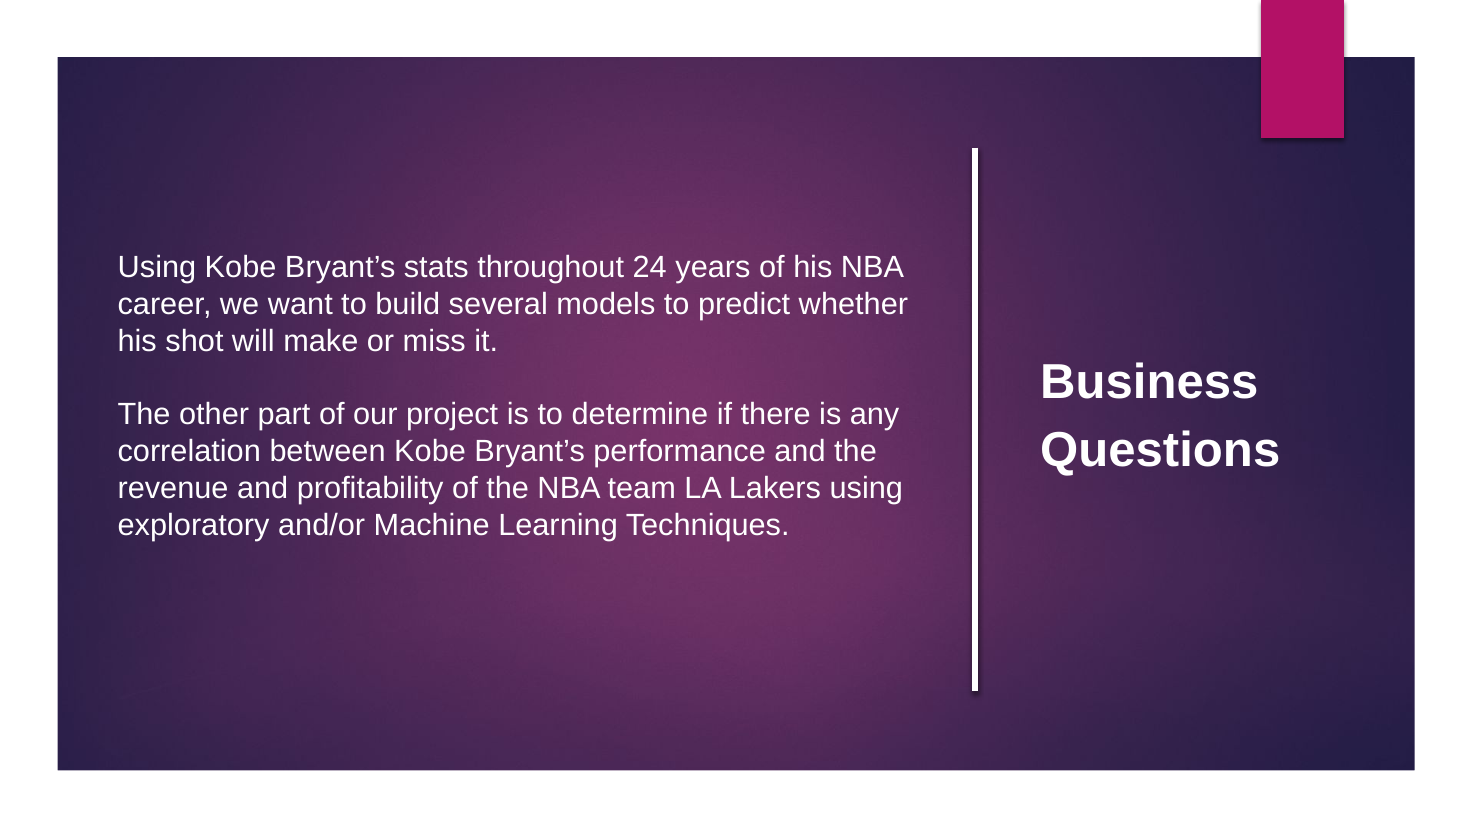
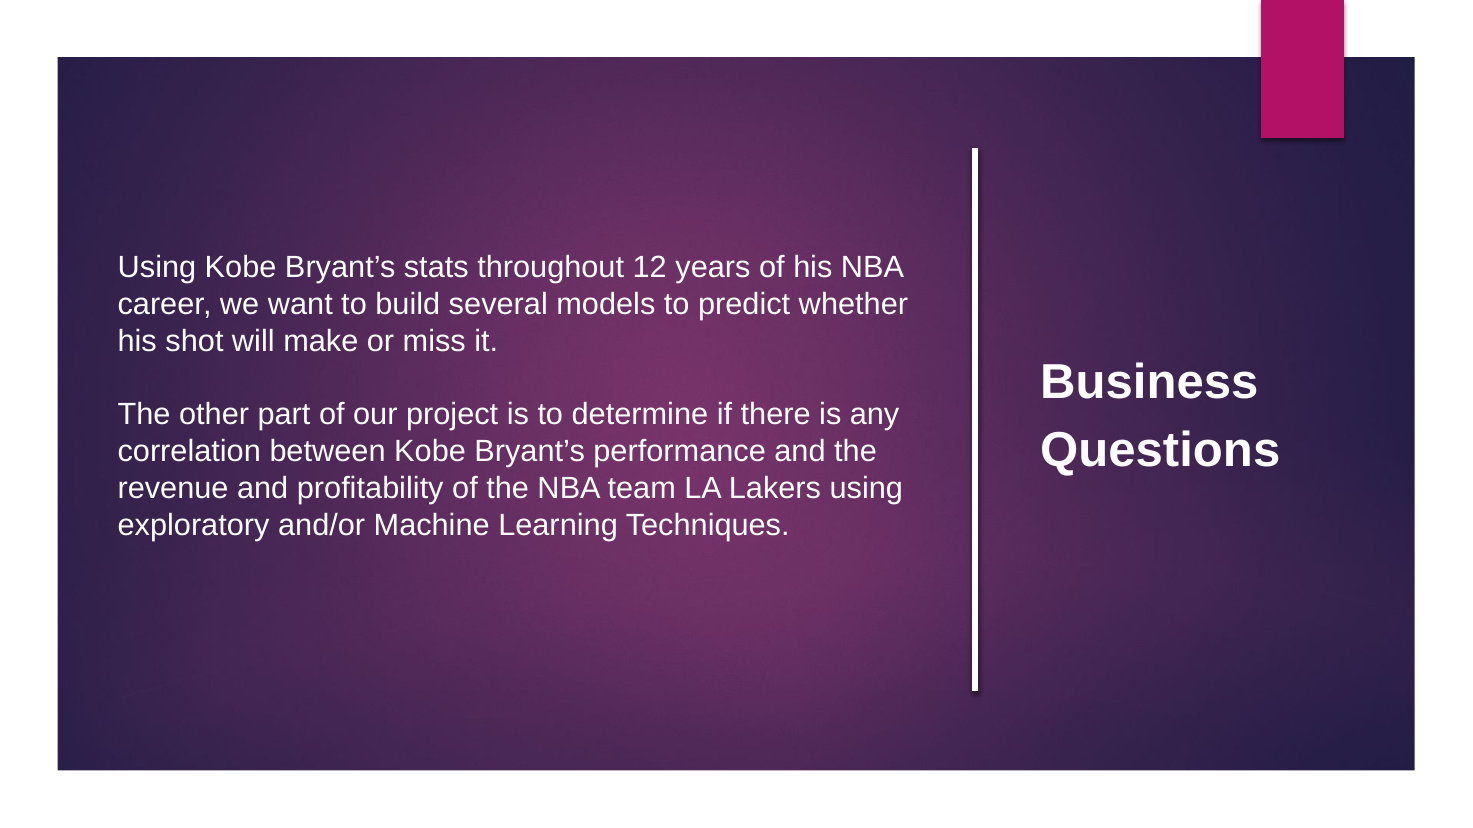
24: 24 -> 12
